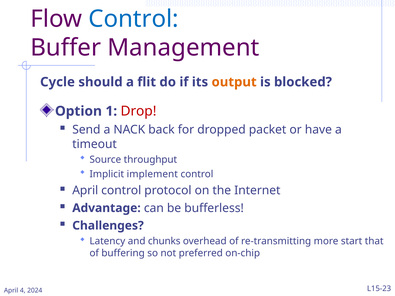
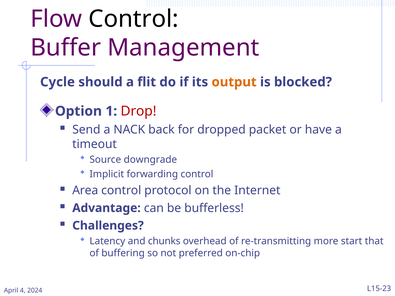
Control at (134, 19) colour: blue -> black
throughput: throughput -> downgrade
implement: implement -> forwarding
April at (85, 191): April -> Area
